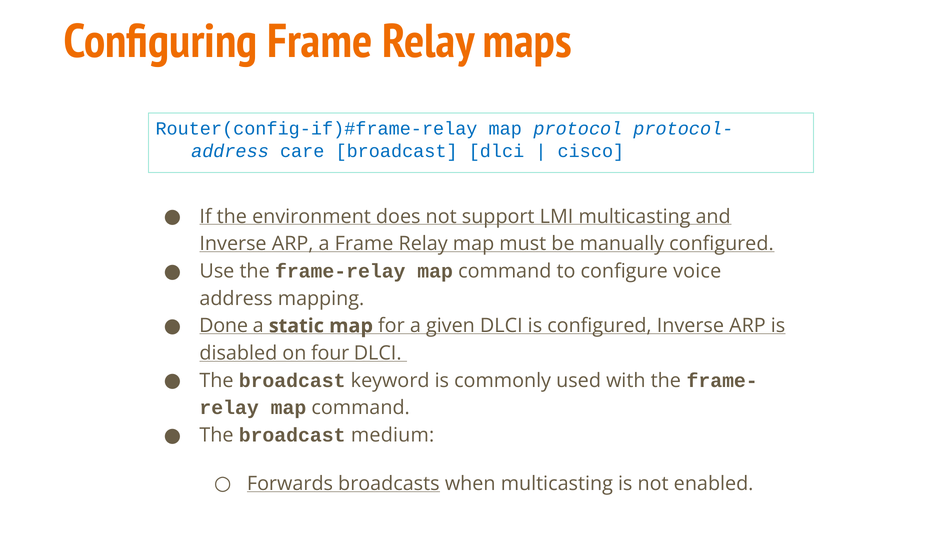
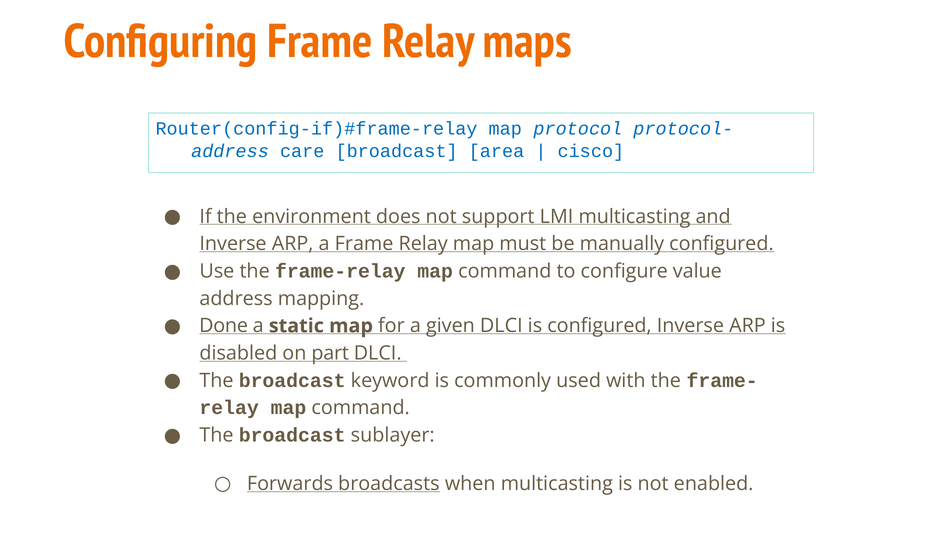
broadcast dlci: dlci -> area
voice: voice -> value
four: four -> part
medium: medium -> sublayer
